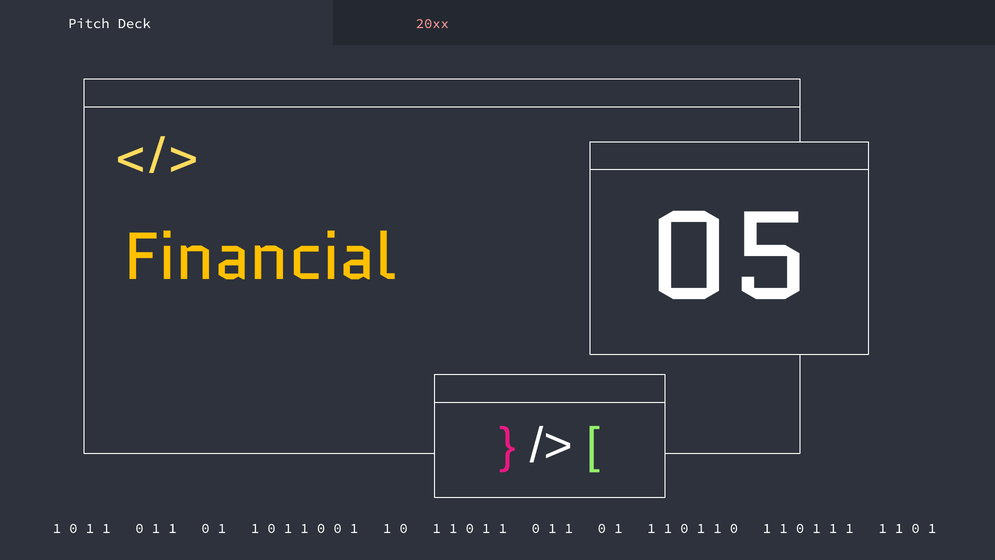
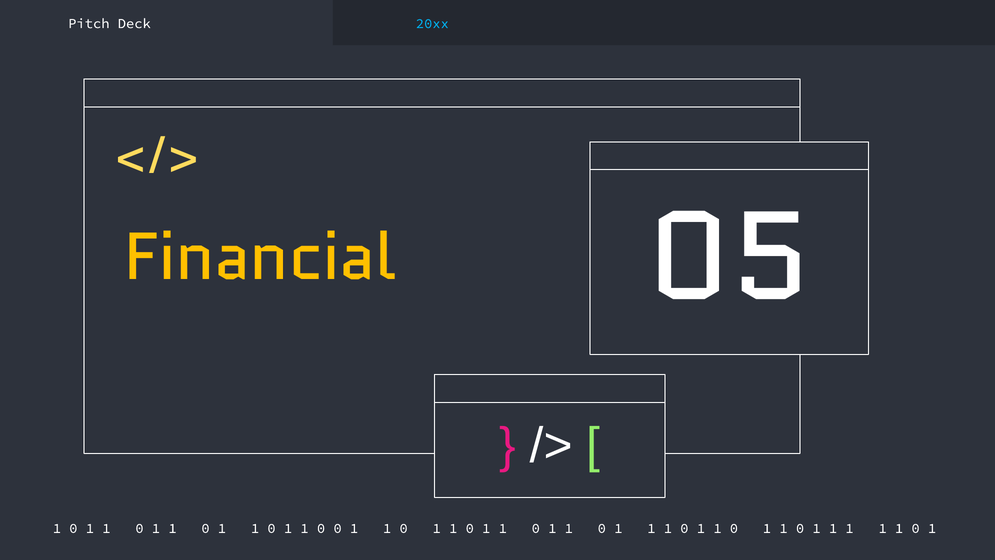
20xx colour: pink -> light blue
